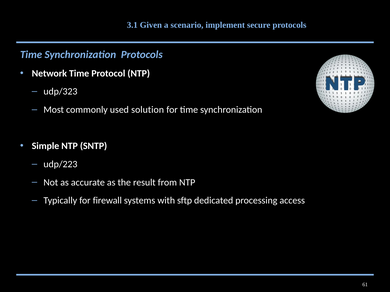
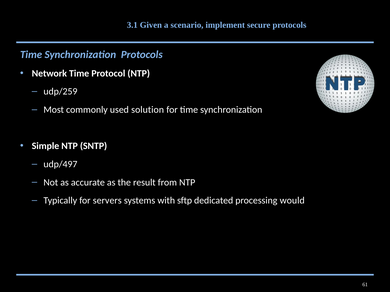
udp/323: udp/323 -> udp/259
udp/223: udp/223 -> udp/497
firewall: firewall -> servers
access: access -> would
